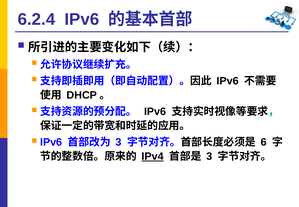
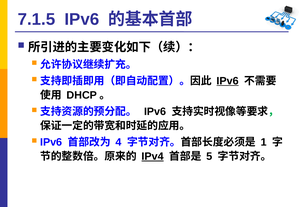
6.2.4: 6.2.4 -> 7.1.5
IPv6 at (228, 81) underline: none -> present
3 at (119, 142): 3 -> 4
6: 6 -> 1
3 at (209, 156): 3 -> 5
